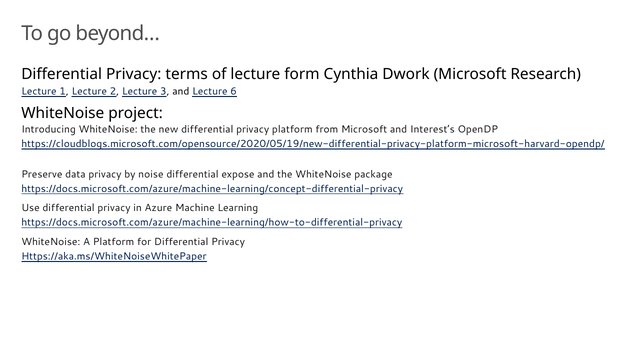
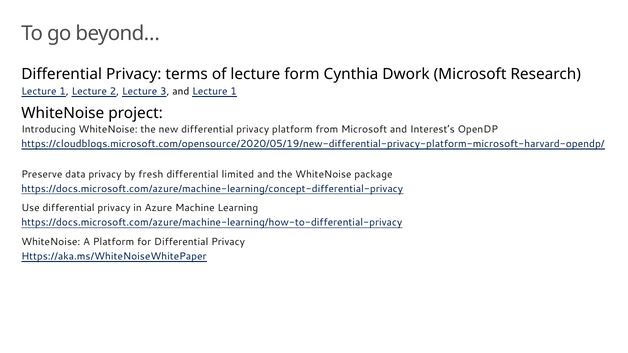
and Lecture 6: 6 -> 1
noise: noise -> fresh
expose: expose -> limited
